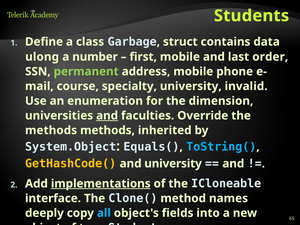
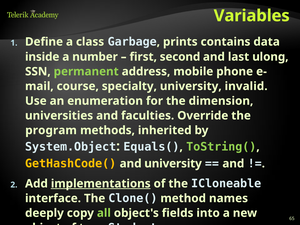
Students: Students -> Variables
struct: struct -> prints
ulong: ulong -> inside
first mobile: mobile -> second
order: order -> ulong
and at (107, 116) underline: present -> none
methods at (51, 130): methods -> program
ToString( colour: light blue -> light green
all colour: light blue -> light green
